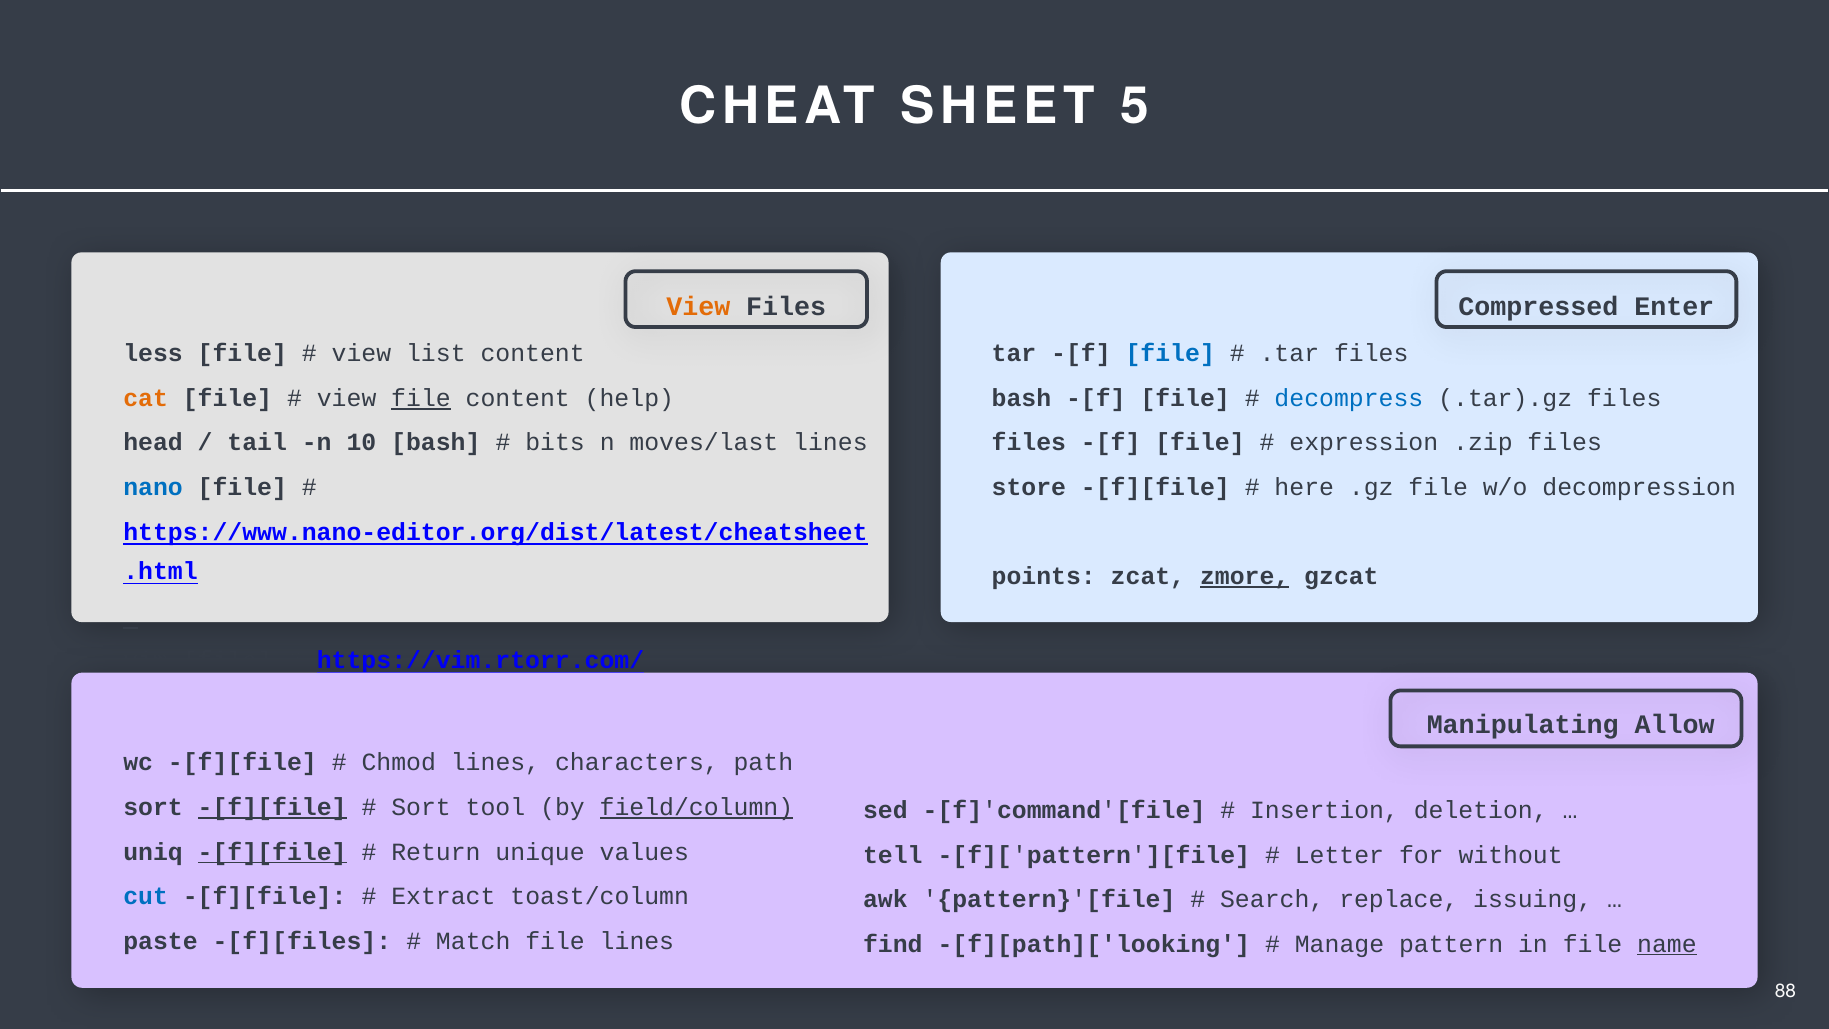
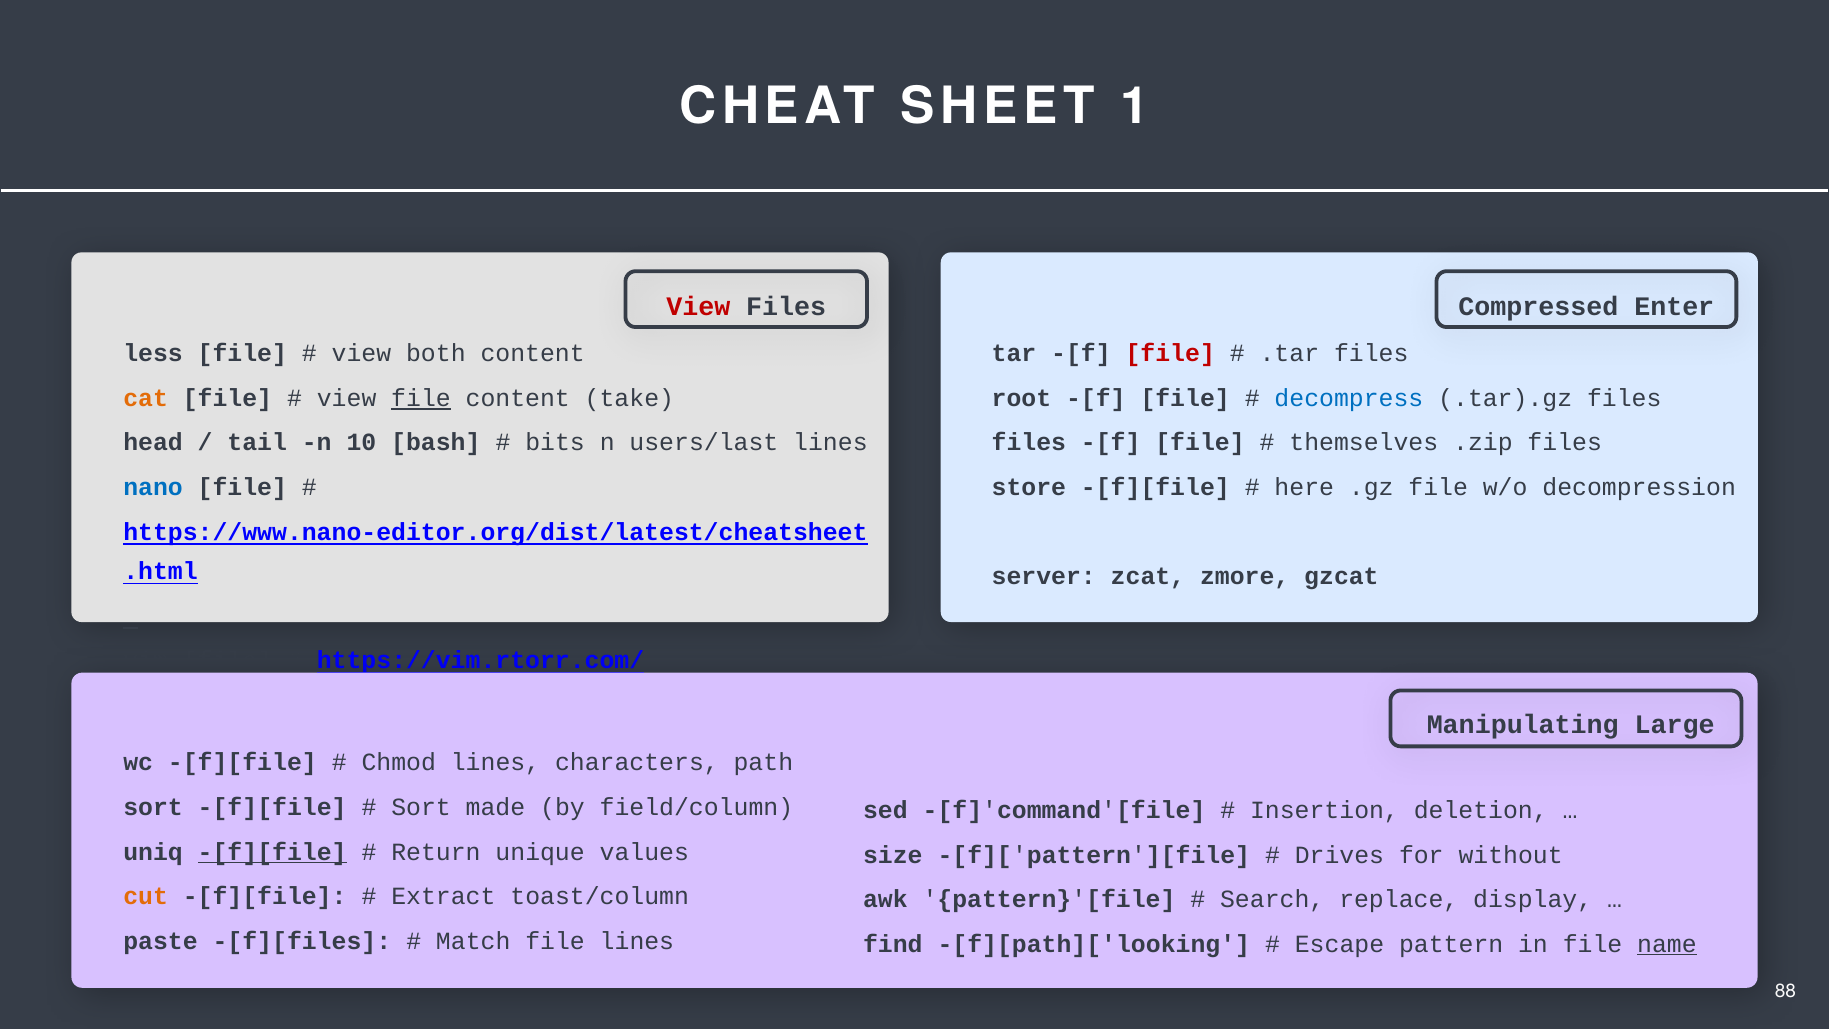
5: 5 -> 1
View at (698, 307) colour: orange -> red
list: list -> both
file at (1170, 354) colour: blue -> red
help: help -> take
bash at (1021, 398): bash -> root
moves/last: moves/last -> users/last
expression: expression -> themselves
points: points -> server
zmore underline: present -> none
Allow: Allow -> Large
-[f][file at (272, 808) underline: present -> none
tool: tool -> made
field/column underline: present -> none
tell: tell -> size
Letter: Letter -> Drives
cut colour: blue -> orange
issuing: issuing -> display
Manage: Manage -> Escape
